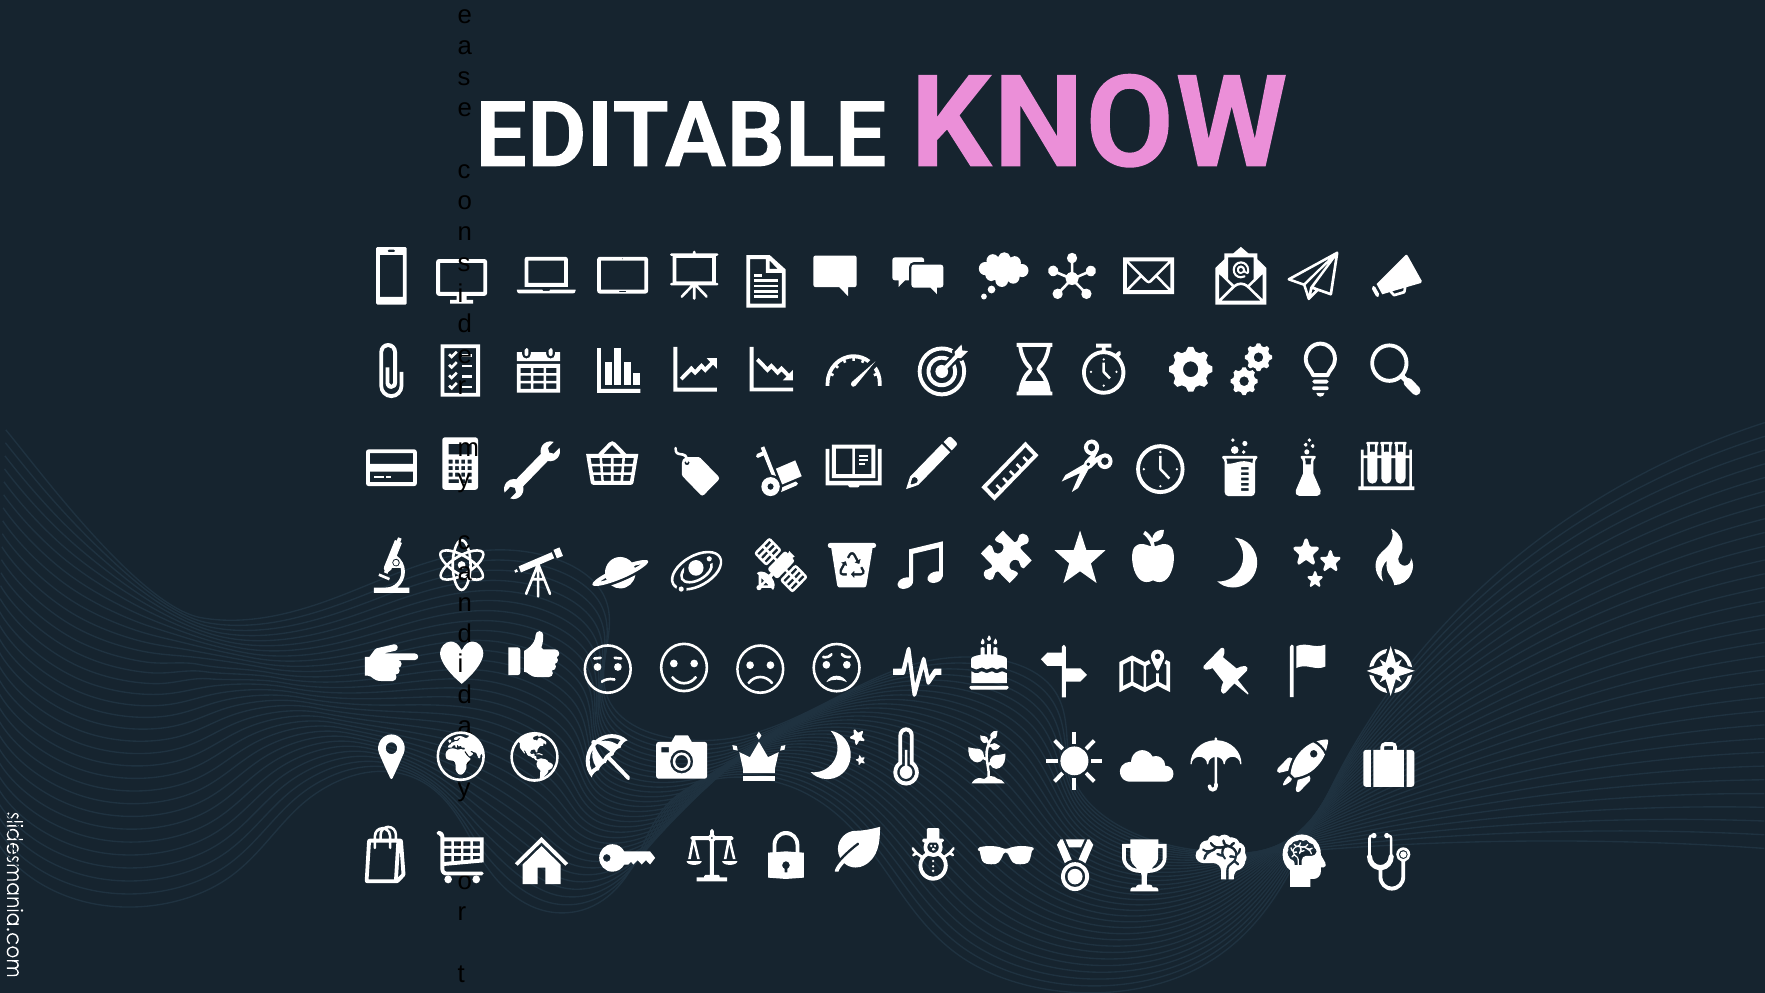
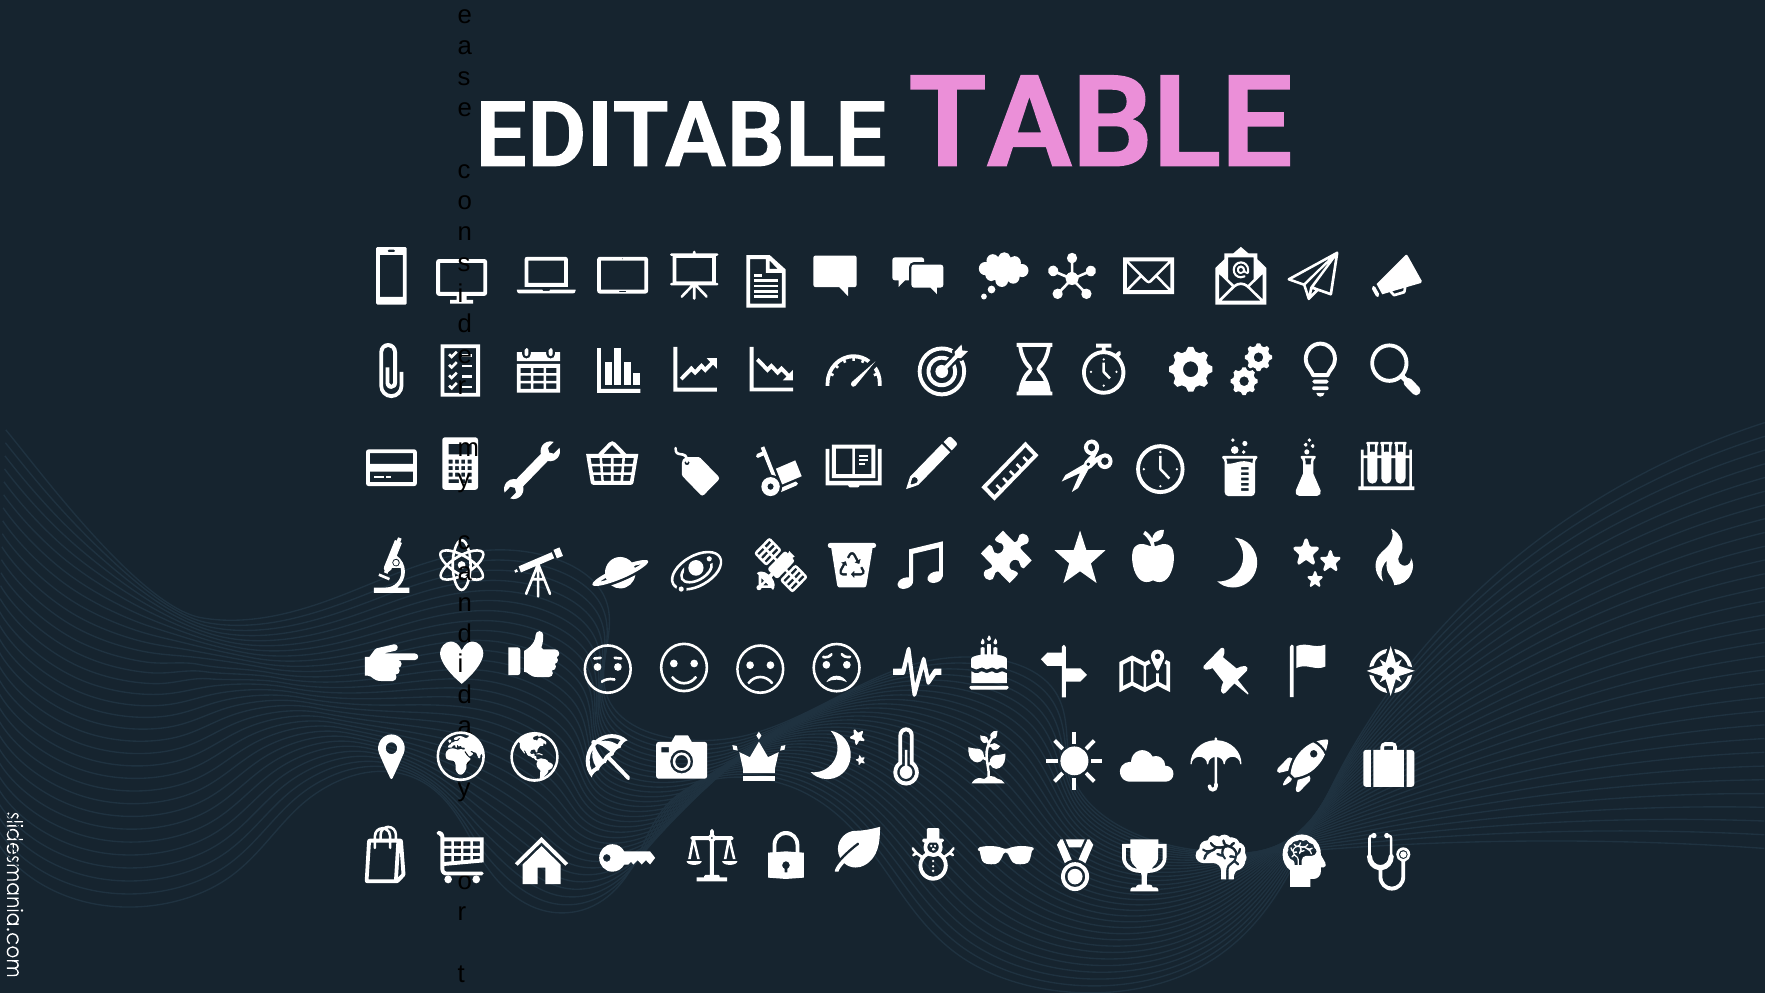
KNOW: KNOW -> TABLE
